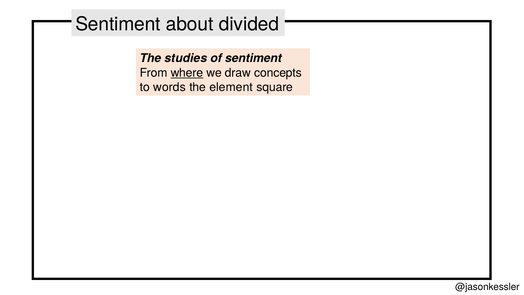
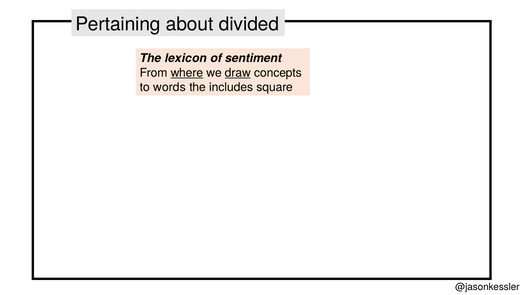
Sentiment at (118, 24): Sentiment -> Pertaining
studies: studies -> lexicon
draw underline: none -> present
element: element -> includes
